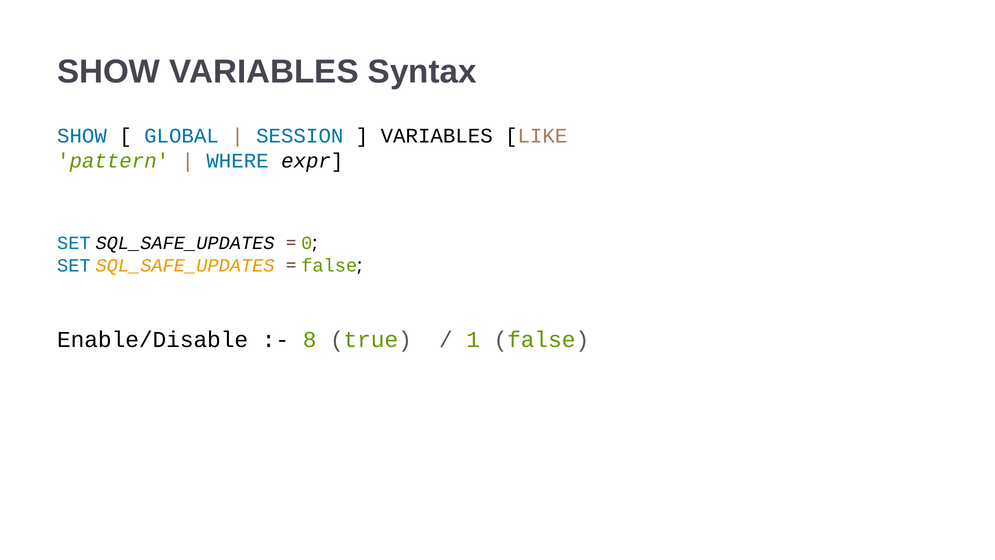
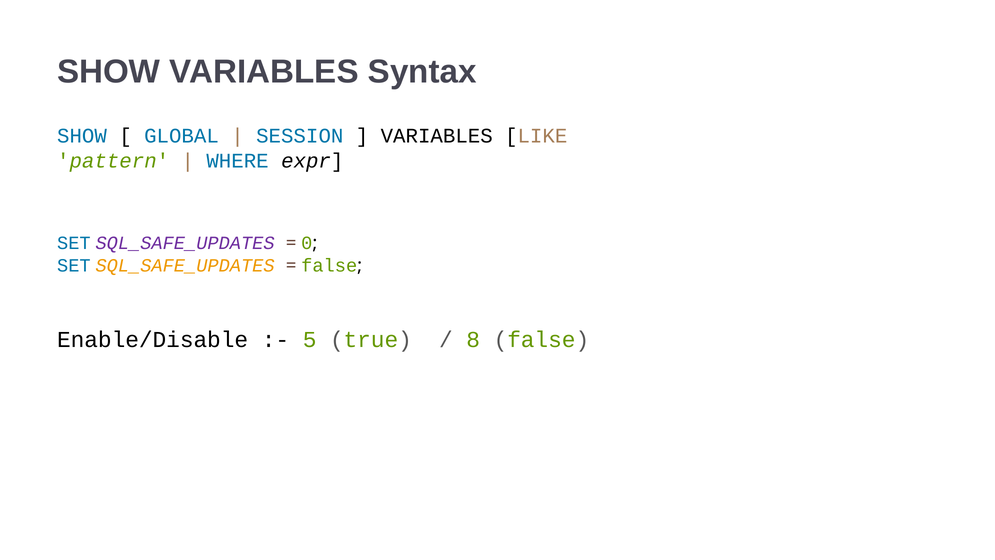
SQL_SAFE_UPDATES at (185, 243) colour: black -> purple
8: 8 -> 5
1: 1 -> 8
